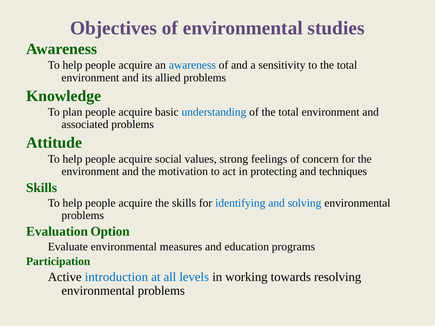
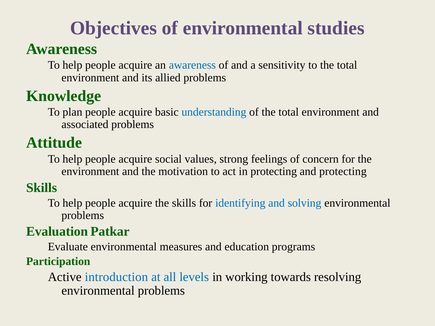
and techniques: techniques -> protecting
Option: Option -> Patkar
